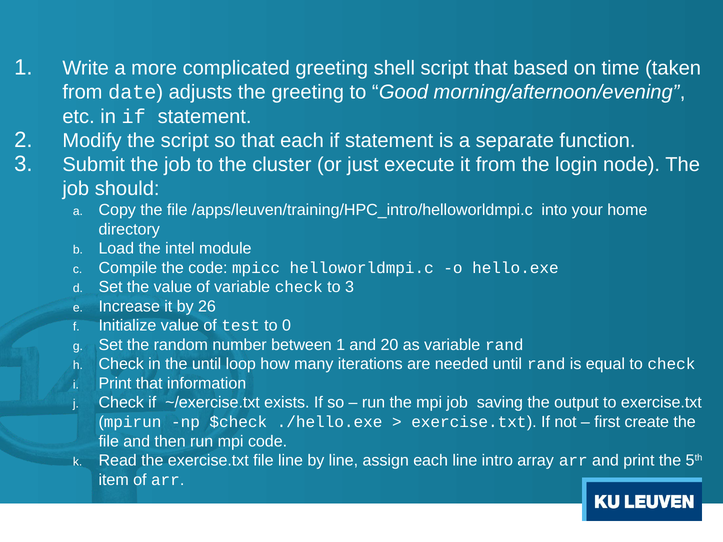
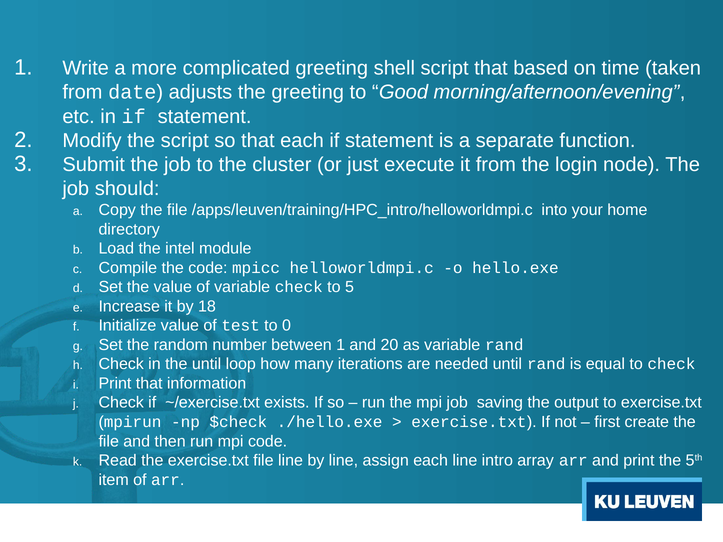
to 3: 3 -> 5
26: 26 -> 18
